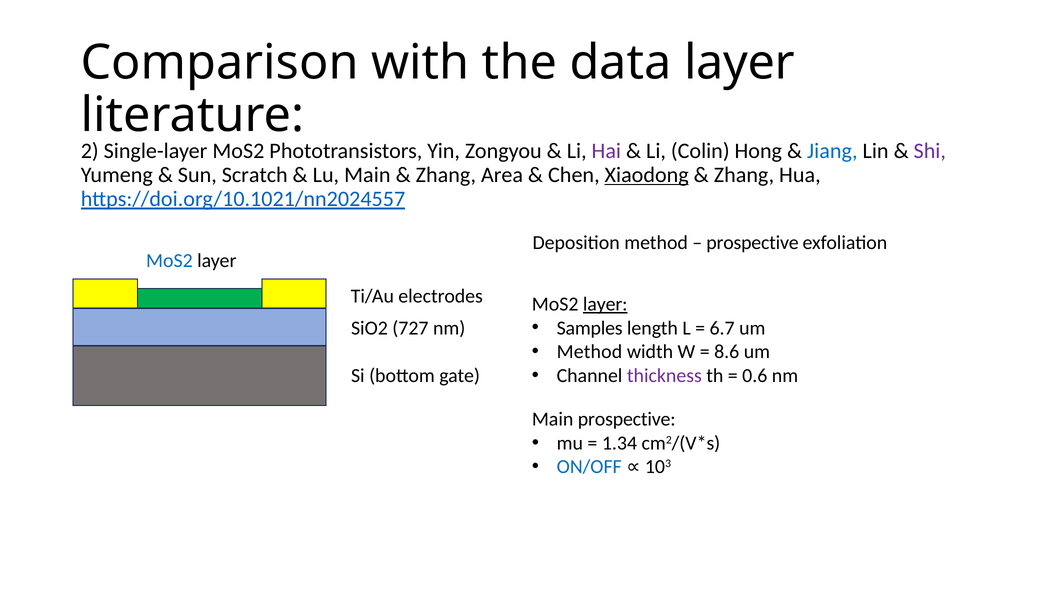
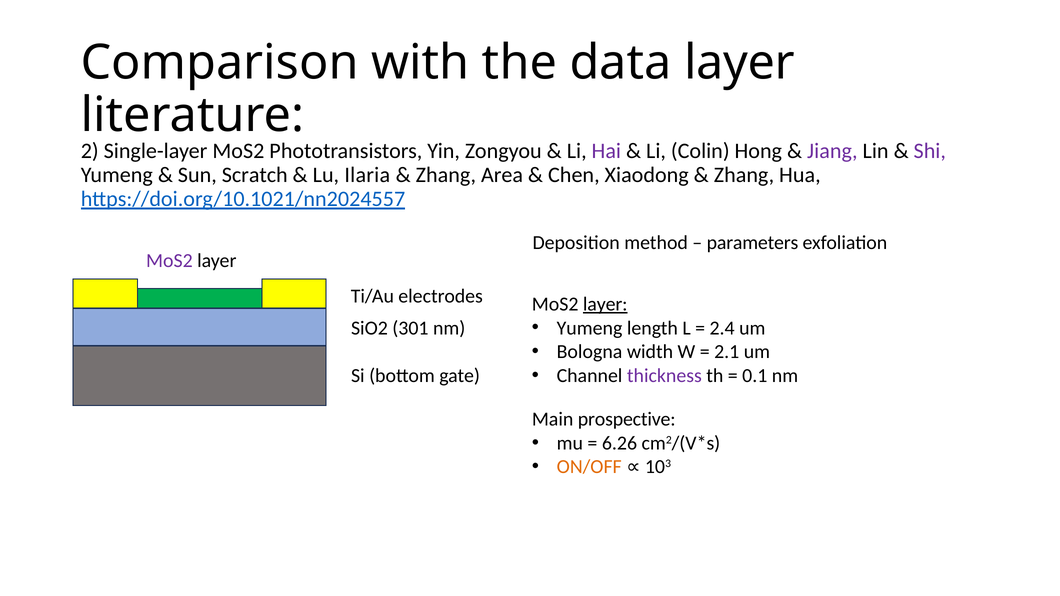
Jiang colour: blue -> purple
Lu Main: Main -> Ilaria
Xiaodong underline: present -> none
prospective at (752, 243): prospective -> parameters
MoS2 at (169, 261) colour: blue -> purple
Samples at (590, 328): Samples -> Yumeng
6.7: 6.7 -> 2.4
727: 727 -> 301
Method at (589, 352): Method -> Bologna
8.6: 8.6 -> 2.1
0.6: 0.6 -> 0.1
1.34: 1.34 -> 6.26
ON/OFF colour: blue -> orange
